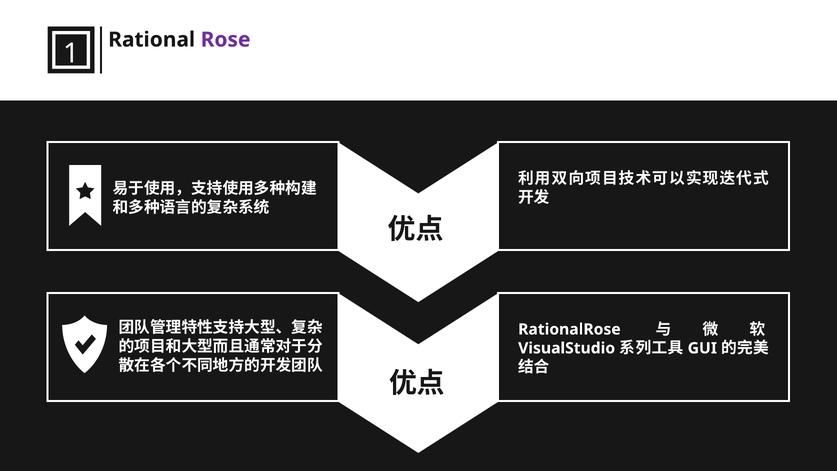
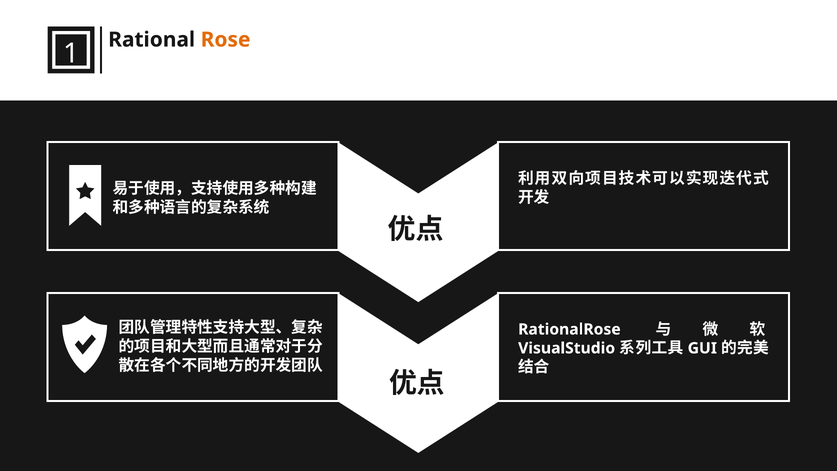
Rose colour: purple -> orange
